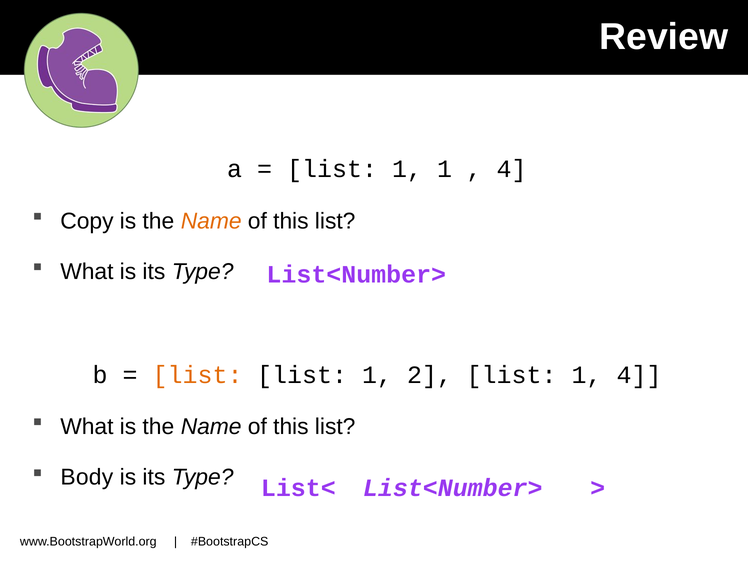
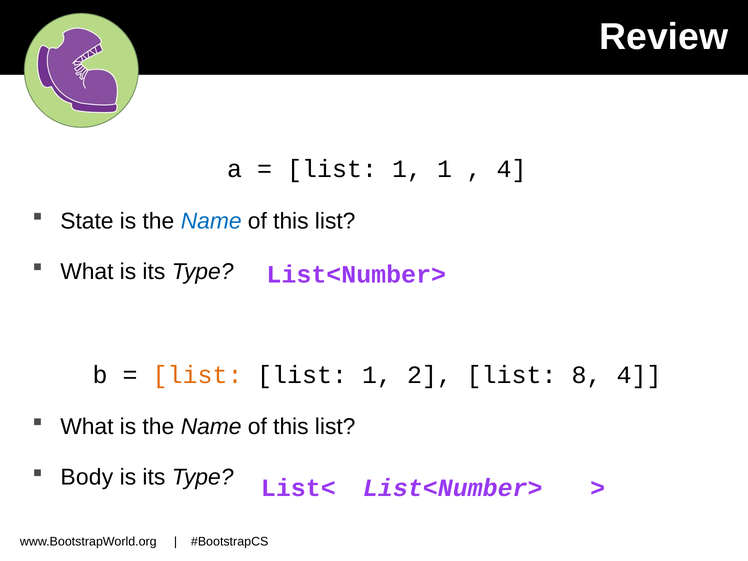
Copy: Copy -> State
Name at (211, 221) colour: orange -> blue
2 list 1: 1 -> 8
